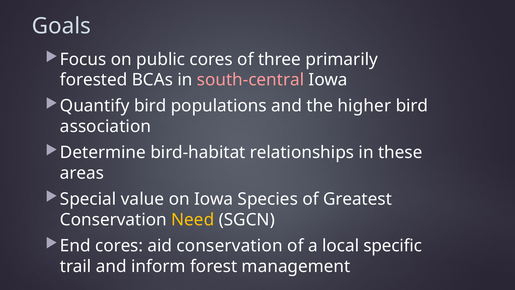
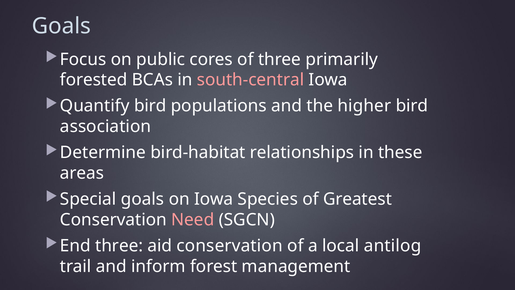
Special value: value -> goals
Need colour: yellow -> pink
End cores: cores -> three
specific: specific -> antilog
